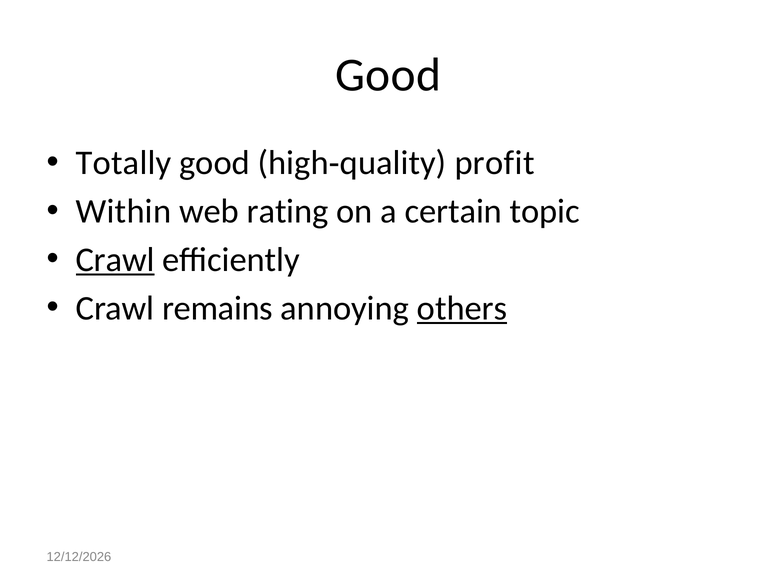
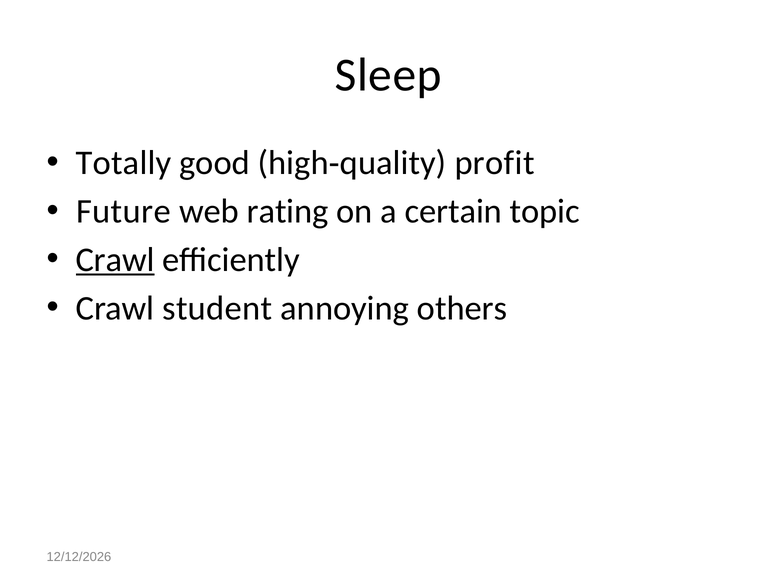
Good at (388, 75): Good -> Sleep
Within: Within -> Future
remains: remains -> student
others underline: present -> none
